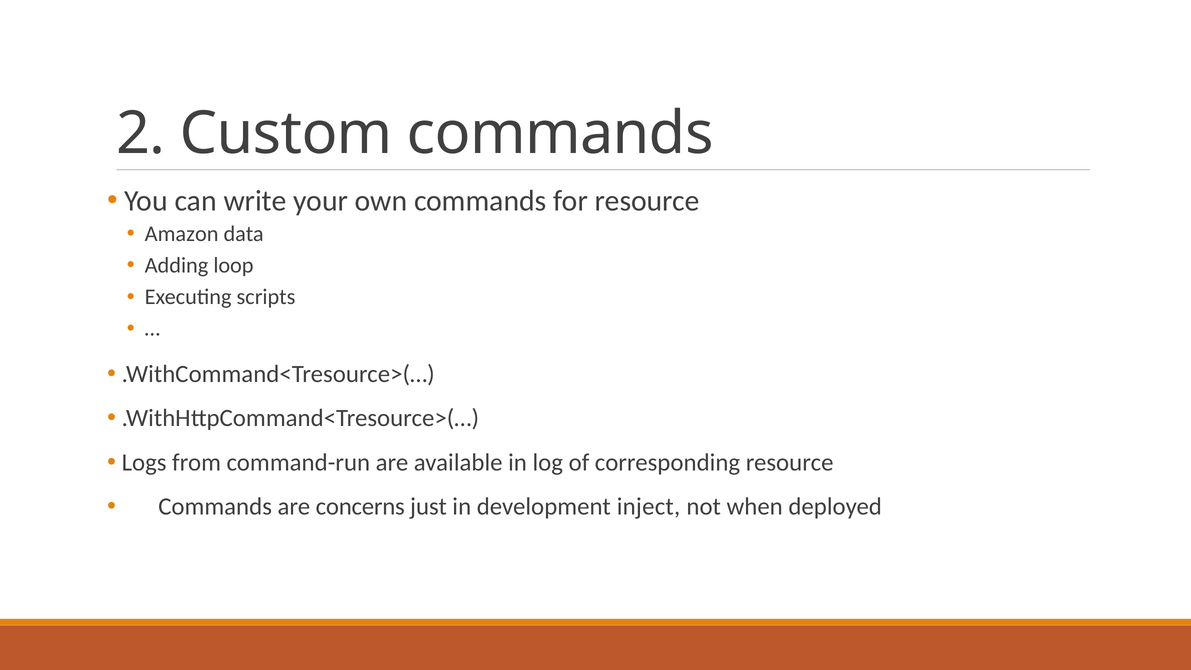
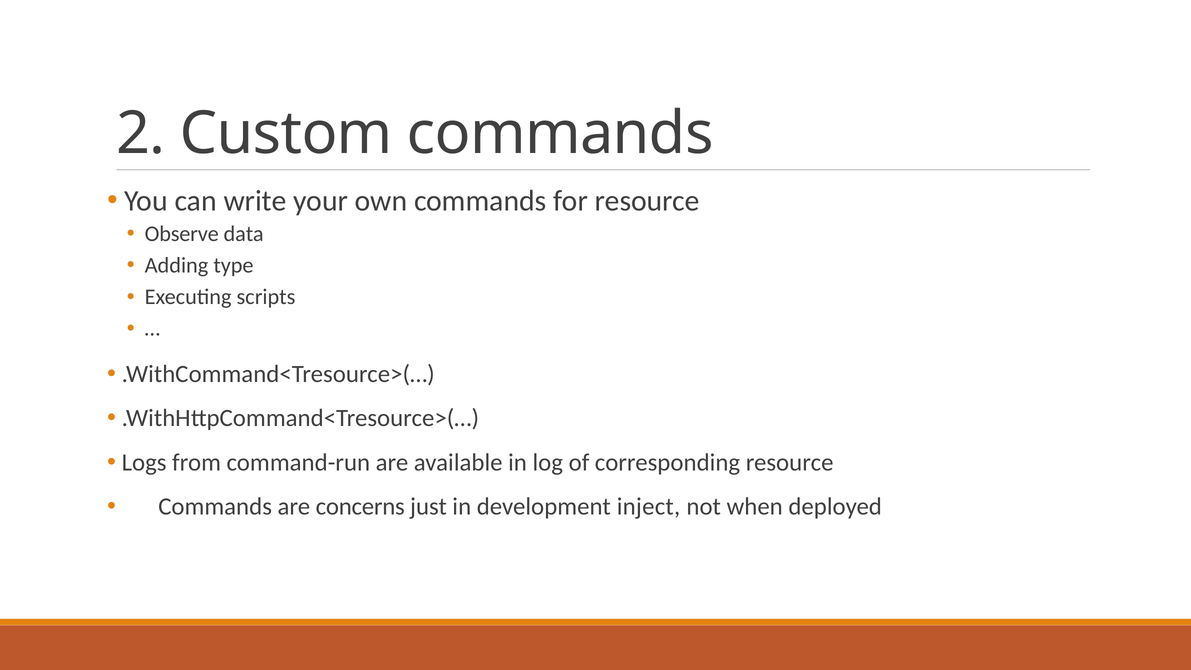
Amazon: Amazon -> Observe
loop: loop -> type
